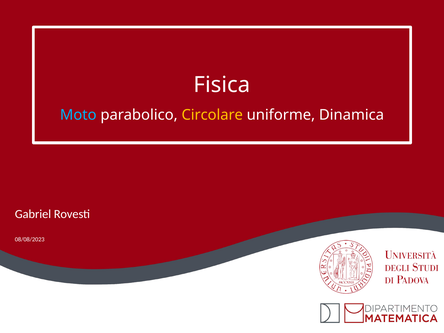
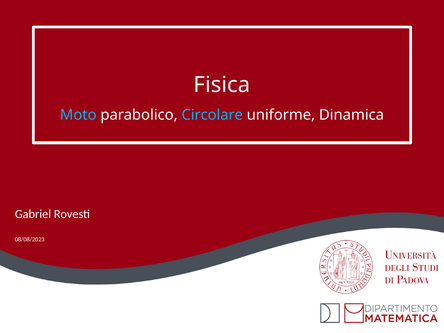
Circolare colour: yellow -> light blue
